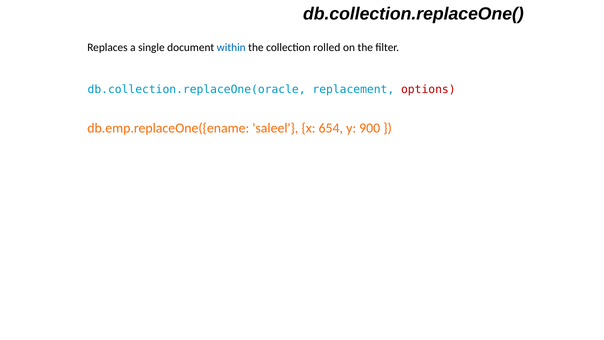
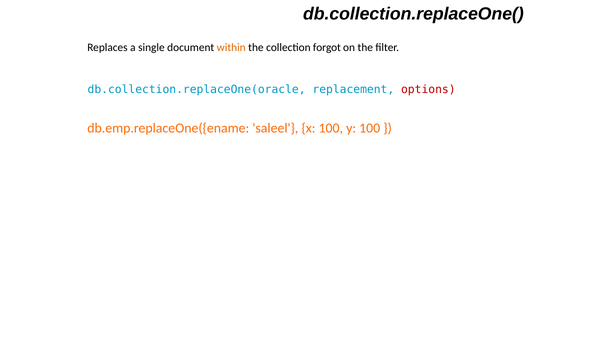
within colour: blue -> orange
rolled: rolled -> forgot
x 654: 654 -> 100
y 900: 900 -> 100
